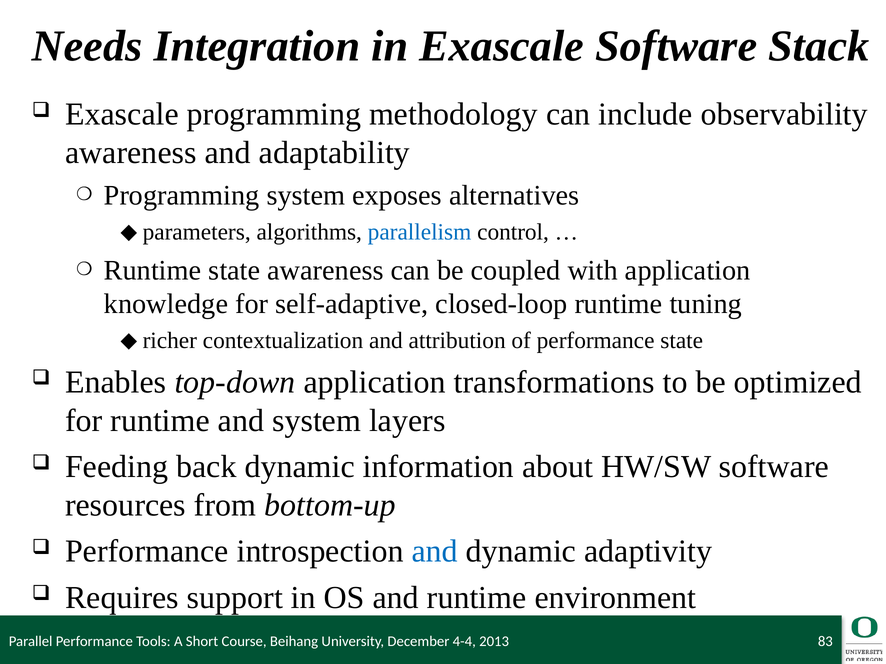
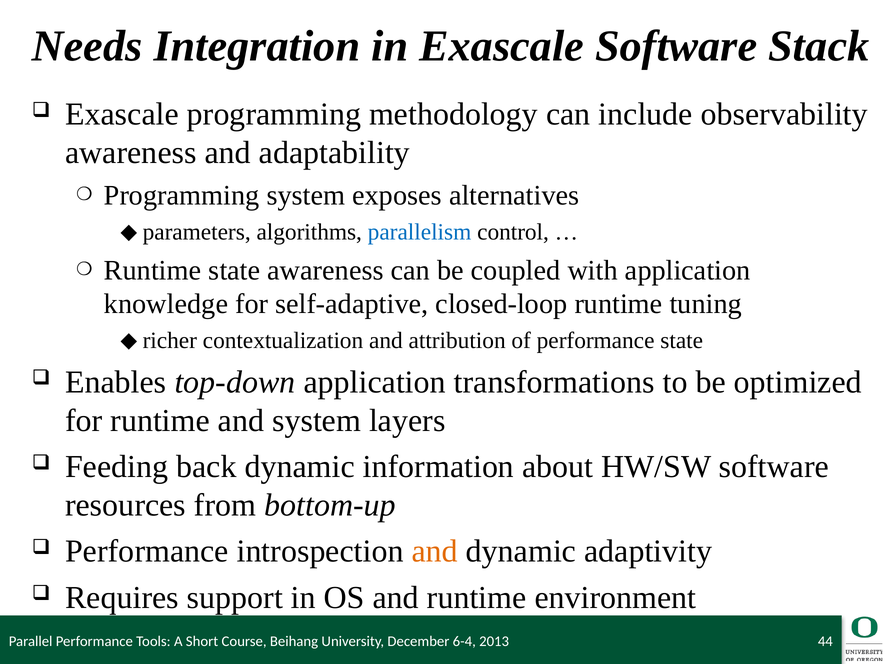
and at (435, 552) colour: blue -> orange
4-4: 4-4 -> 6-4
83: 83 -> 44
